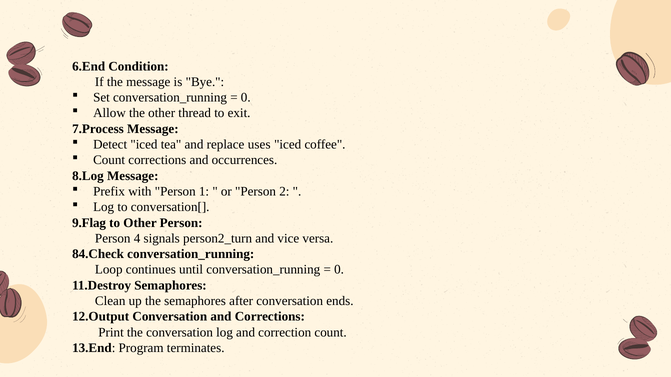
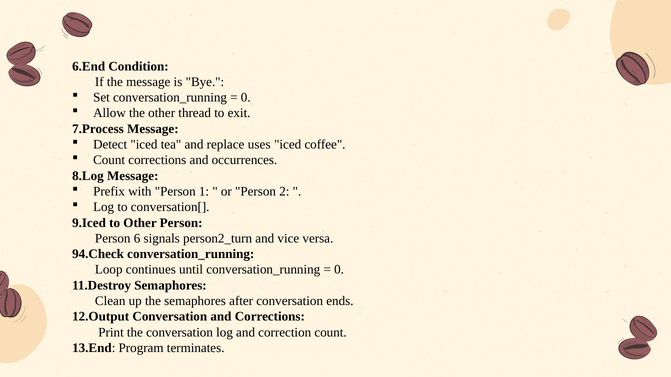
9.Flag: 9.Flag -> 9.Iced
4: 4 -> 6
84.Check: 84.Check -> 94.Check
